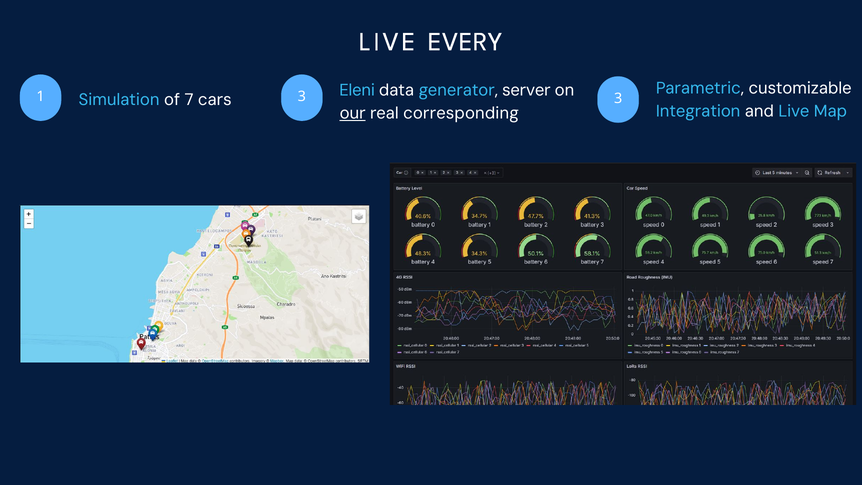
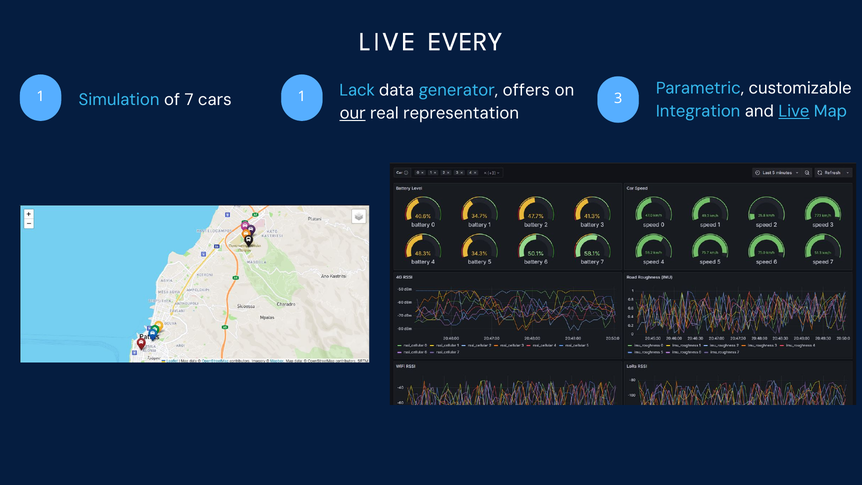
Eleni: Eleni -> Lack
server: server -> offers
1 3: 3 -> 1
Live at (794, 111) underline: none -> present
corresponding: corresponding -> representation
